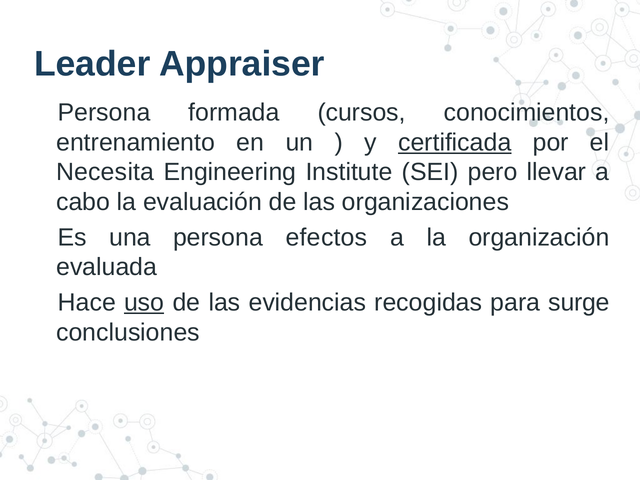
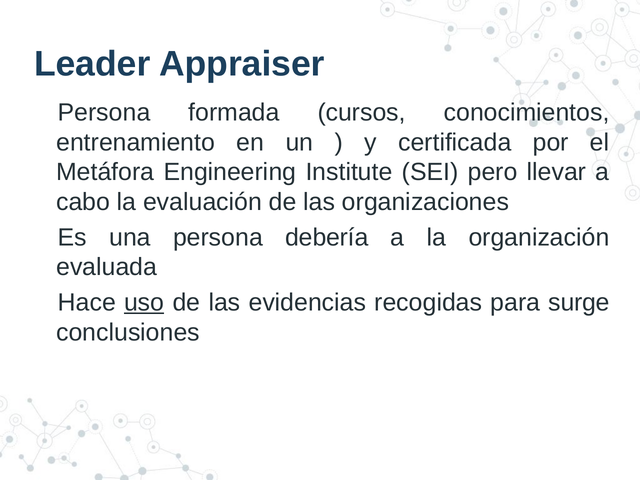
certificada underline: present -> none
Necesita: Necesita -> Metáfora
efectos: efectos -> debería
